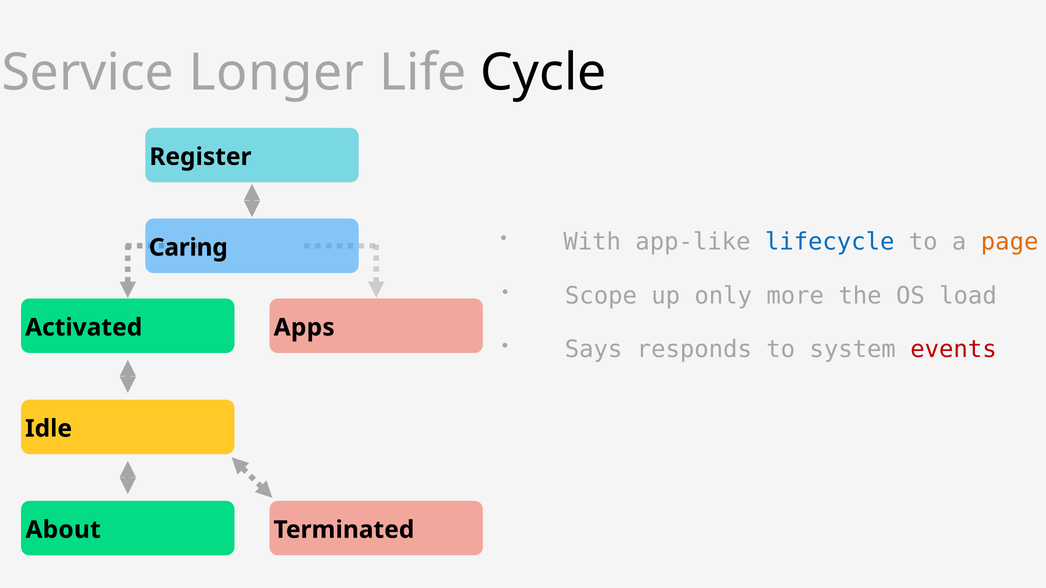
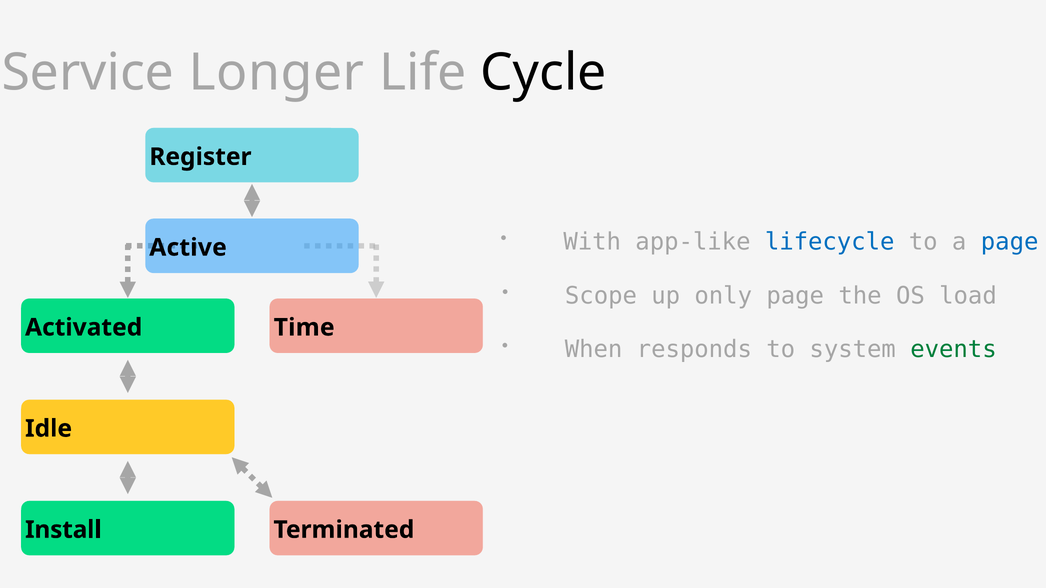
page at (1010, 242) colour: orange -> blue
Caring: Caring -> Active
only more: more -> page
Apps: Apps -> Time
Says: Says -> When
events colour: red -> green
About: About -> Install
